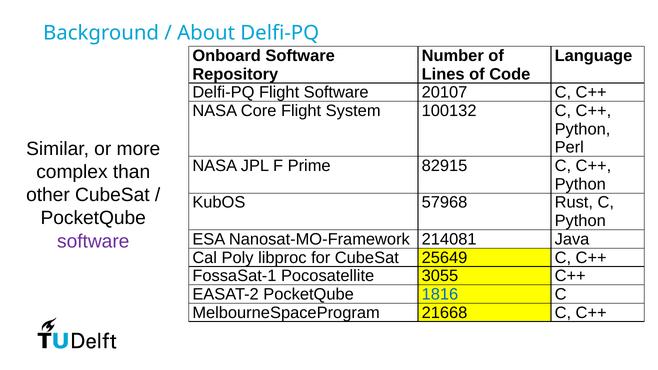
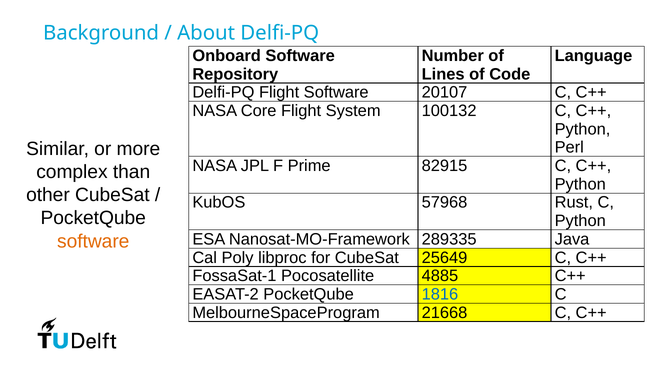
214081: 214081 -> 289335
software at (93, 241) colour: purple -> orange
3055: 3055 -> 4885
